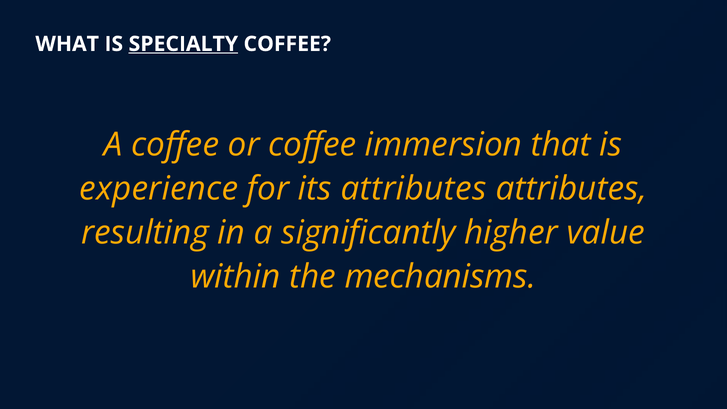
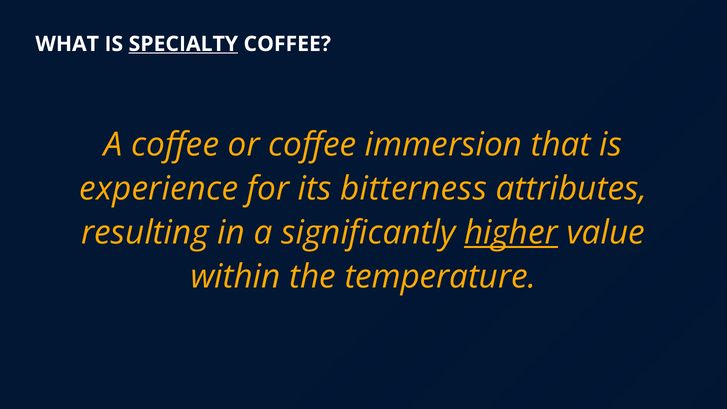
its attributes: attributes -> bitterness
higher underline: none -> present
mechanisms: mechanisms -> temperature
